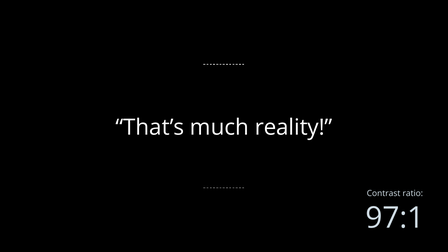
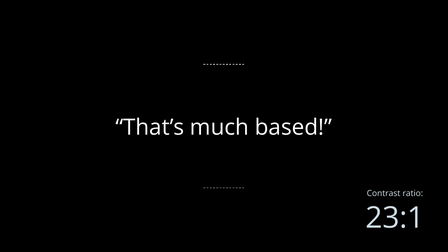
reality: reality -> based
97:1: 97:1 -> 23:1
